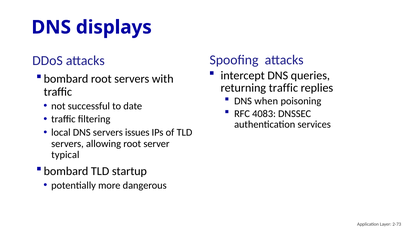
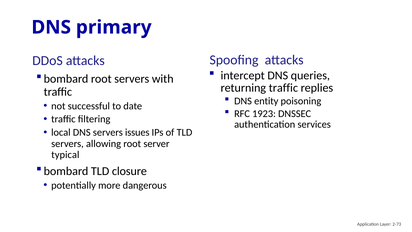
displays: displays -> primary
when: when -> entity
4083: 4083 -> 1923
startup: startup -> closure
